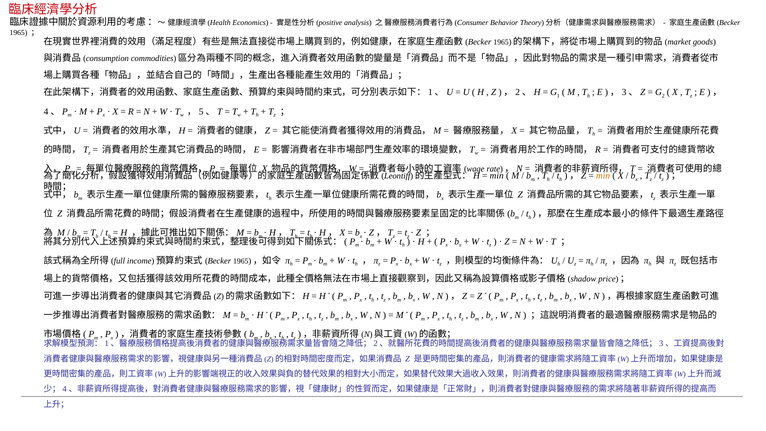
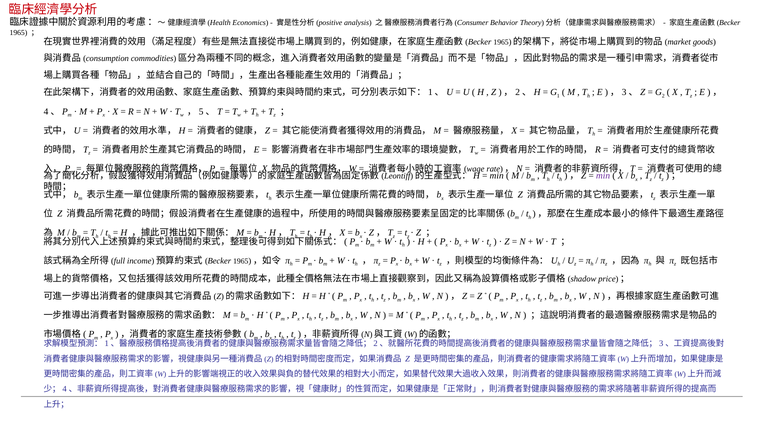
min at (603, 176) colour: orange -> purple
